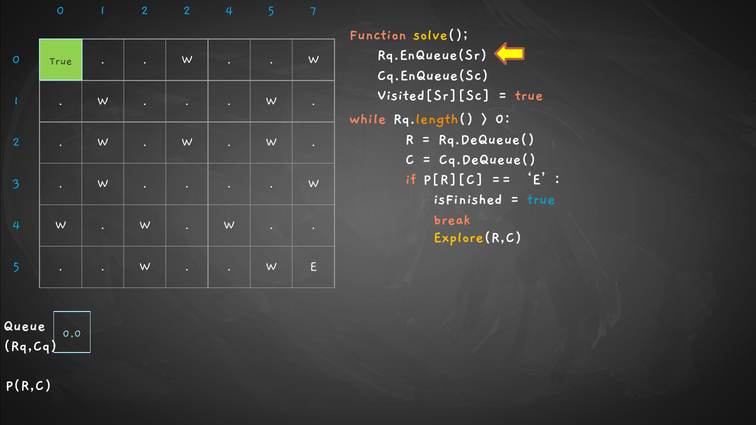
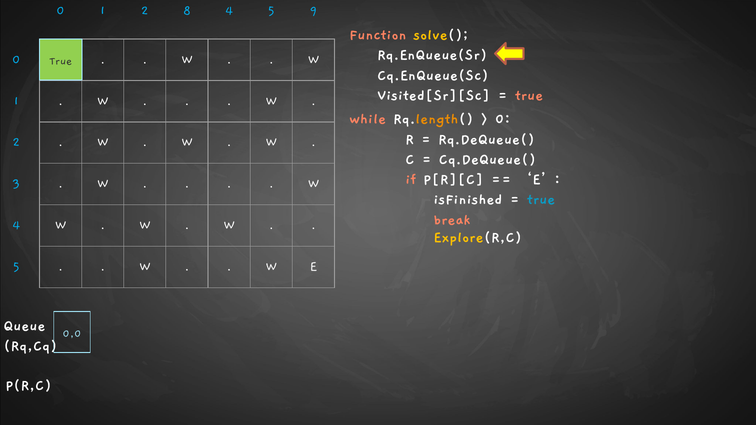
2 2: 2 -> 8
7: 7 -> 9
